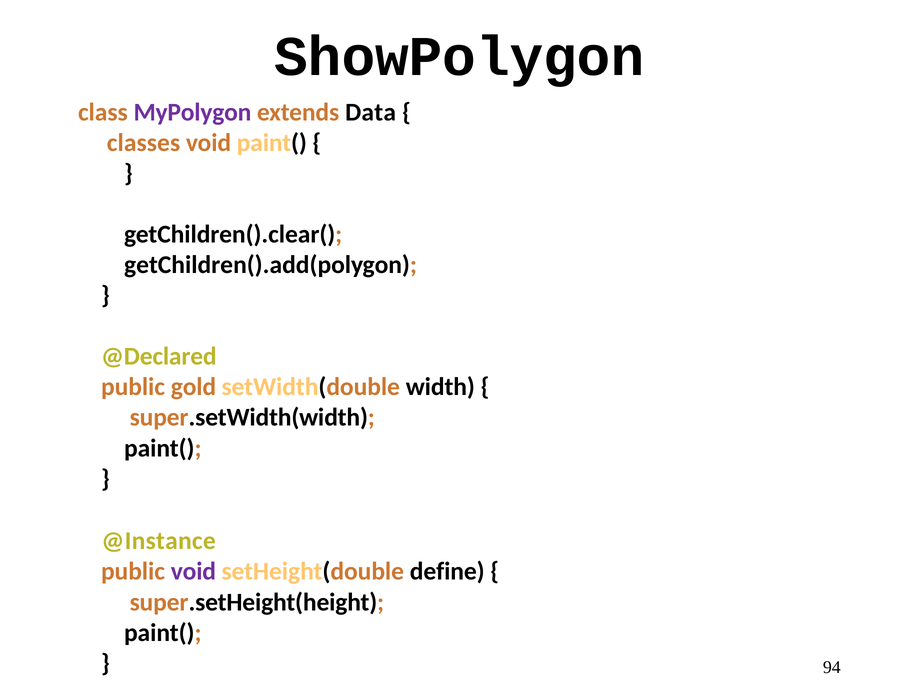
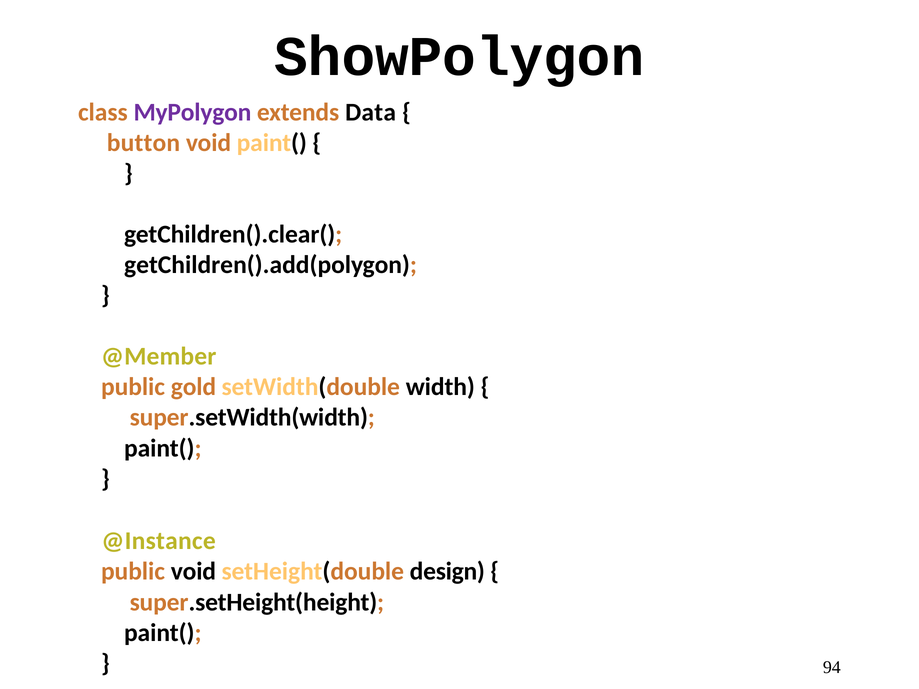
classes: classes -> button
@Declared: @Declared -> @Member
void at (193, 572) colour: purple -> black
define: define -> design
